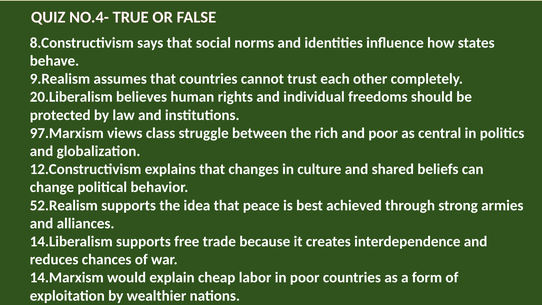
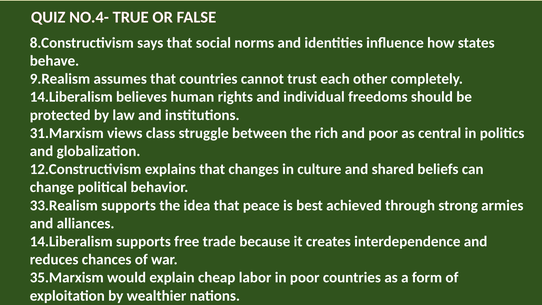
20.Liberalism at (71, 97): 20.Liberalism -> 14.Liberalism
97.Marxism: 97.Marxism -> 31.Marxism
52.Realism: 52.Realism -> 33.Realism
14.Marxism: 14.Marxism -> 35.Marxism
